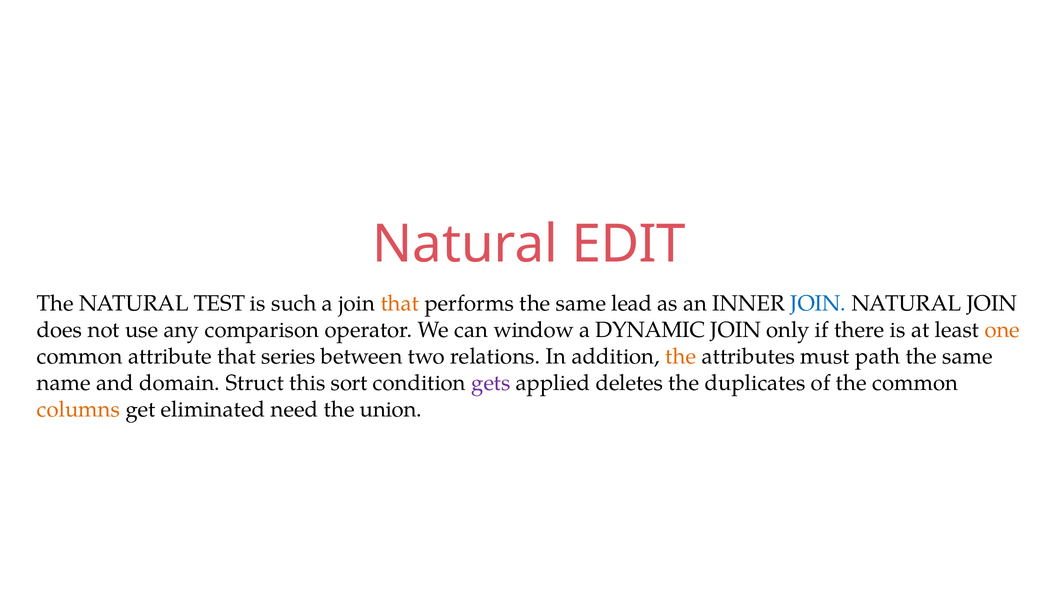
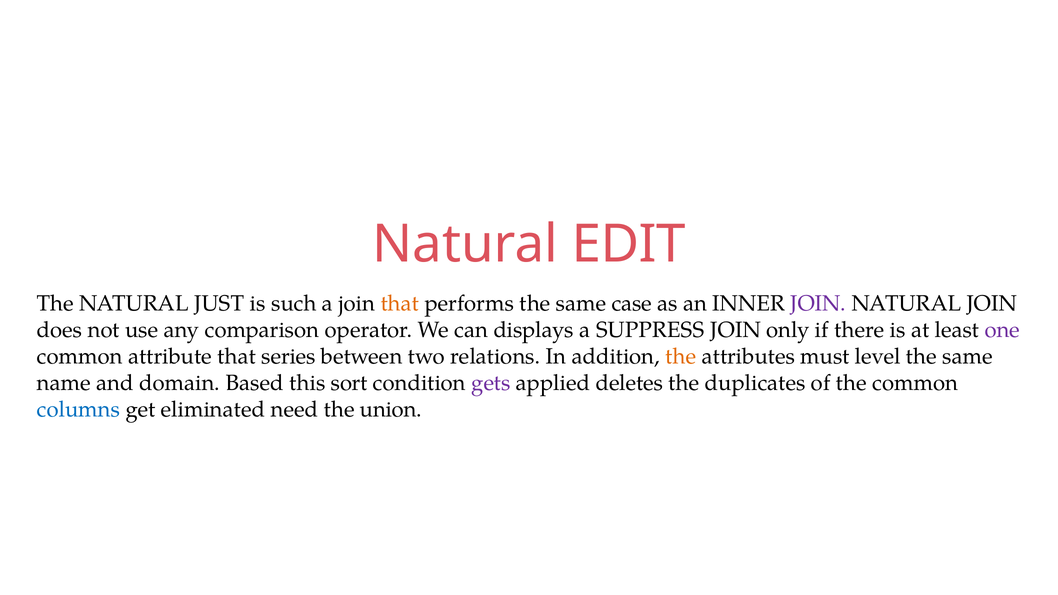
TEST: TEST -> JUST
lead: lead -> case
JOIN at (818, 304) colour: blue -> purple
window: window -> displays
DYNAMIC: DYNAMIC -> SUPPRESS
one colour: orange -> purple
path: path -> level
Struct: Struct -> Based
columns colour: orange -> blue
